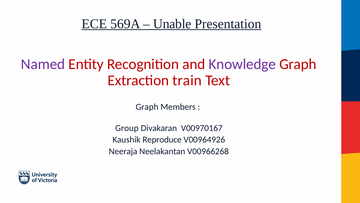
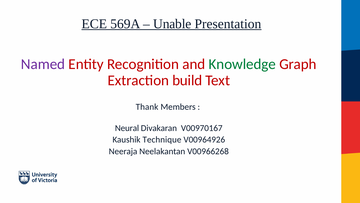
Knowledge colour: purple -> green
train: train -> build
Graph at (147, 107): Graph -> Thank
Group: Group -> Neural
Reproduce: Reproduce -> Technique
